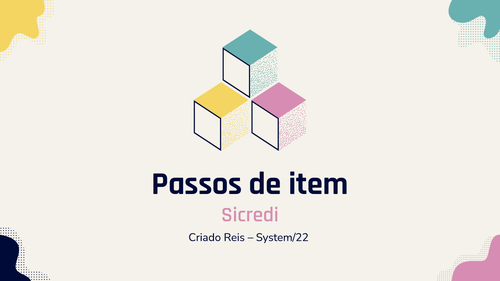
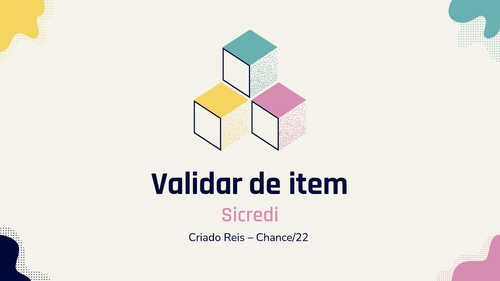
Passos: Passos -> Validar
System/22: System/22 -> Chance/22
